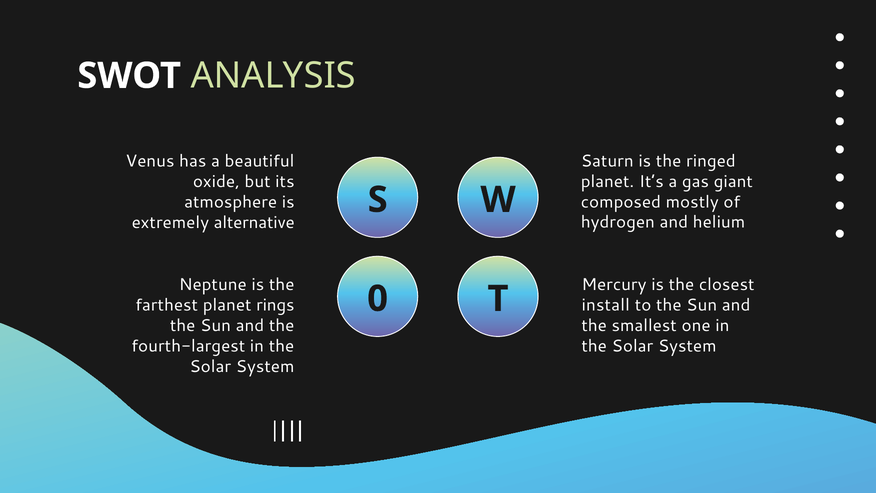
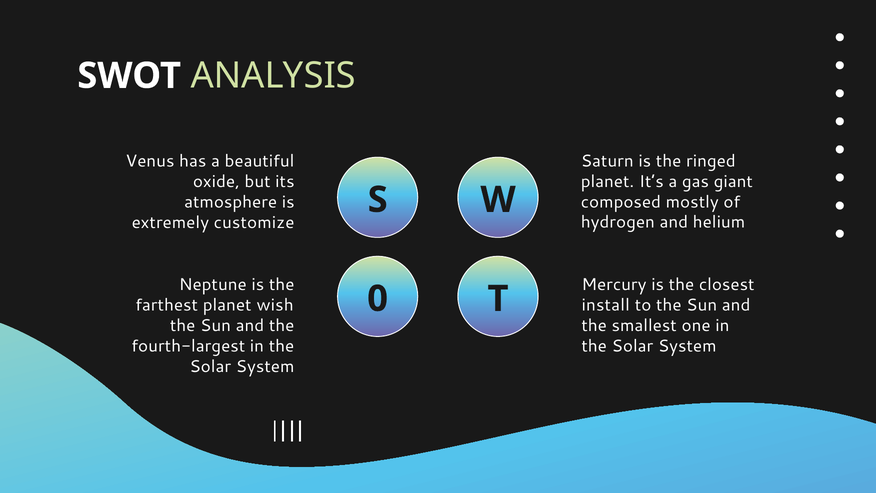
alternative: alternative -> customize
rings: rings -> wish
